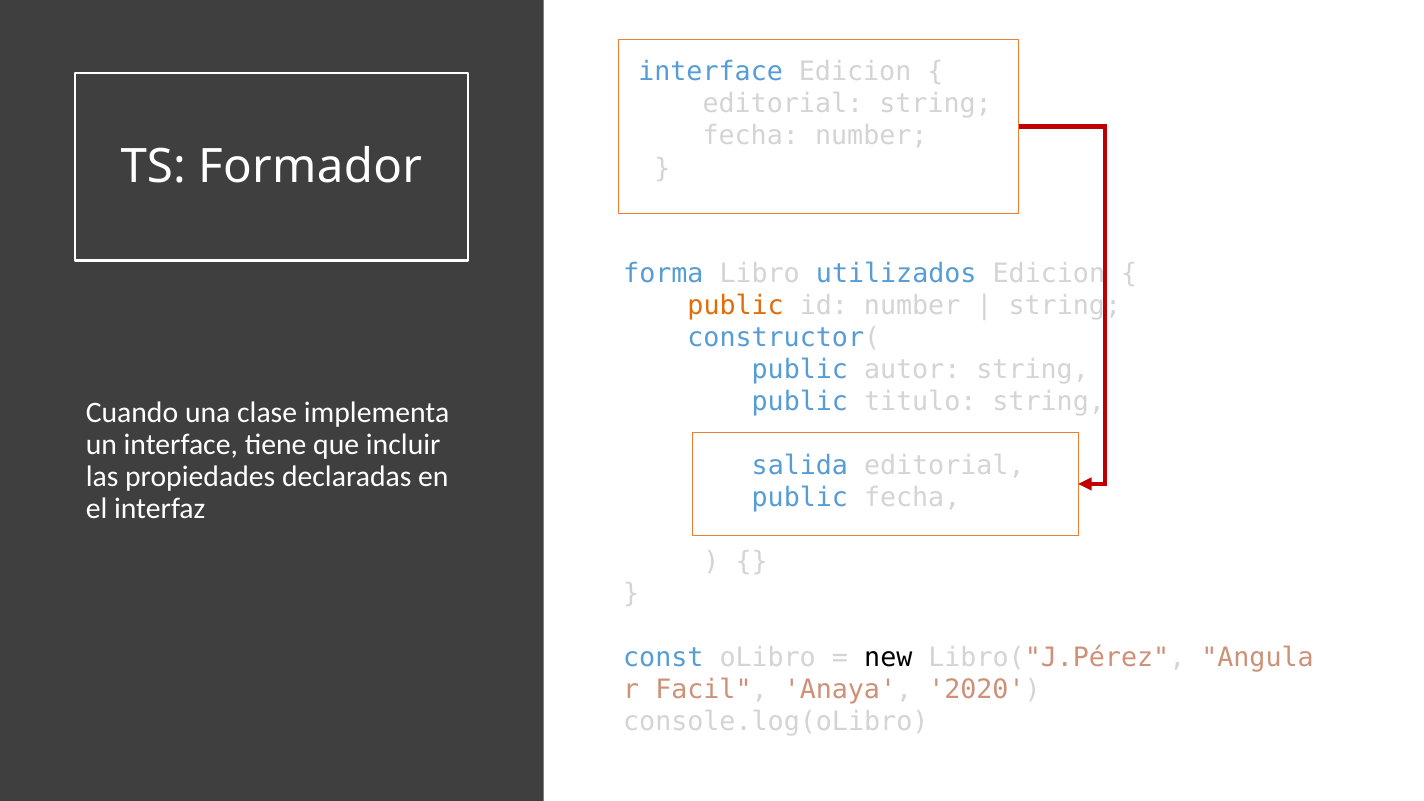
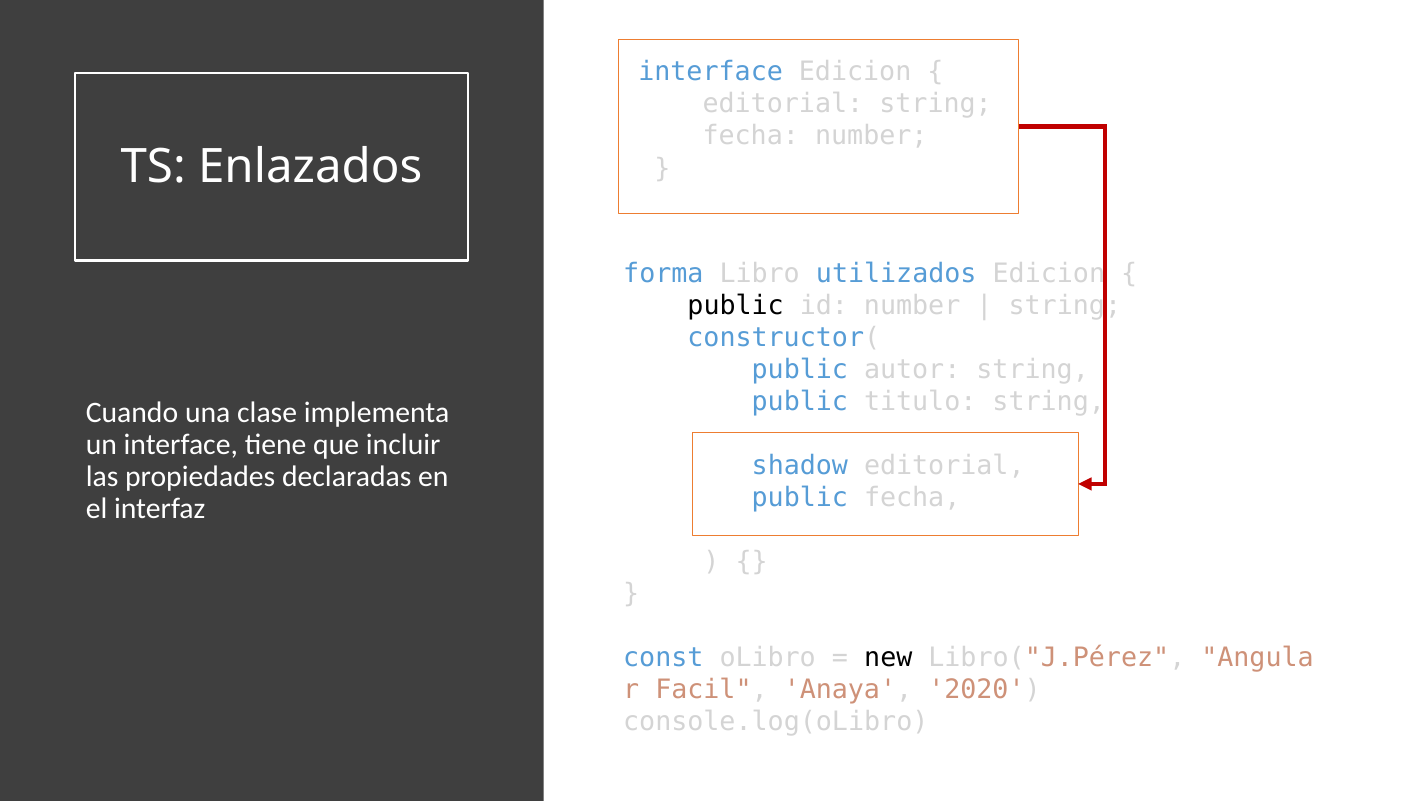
Formador: Formador -> Enlazados
public at (736, 306) colour: orange -> black
salida: salida -> shadow
